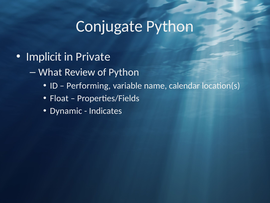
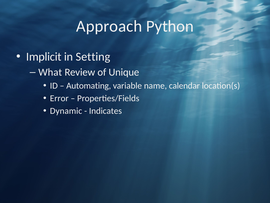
Conjugate: Conjugate -> Approach
Private: Private -> Setting
of Python: Python -> Unique
Performing: Performing -> Automating
Float: Float -> Error
